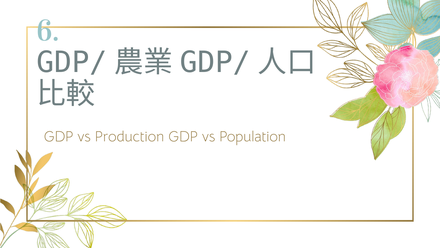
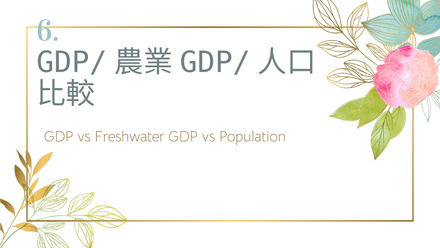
Production: Production -> Freshwater
